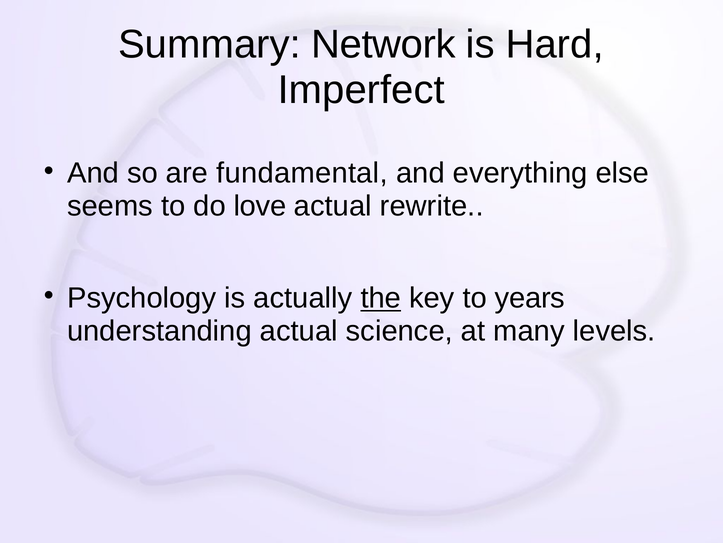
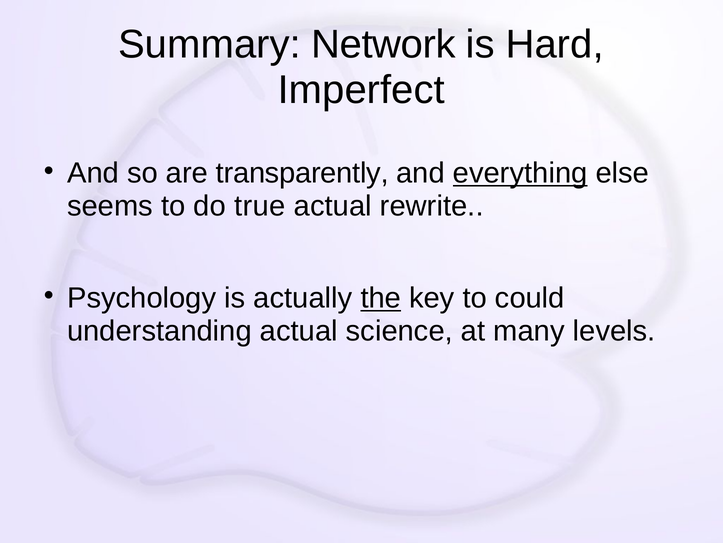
fundamental: fundamental -> transparently
everything underline: none -> present
love: love -> true
years: years -> could
